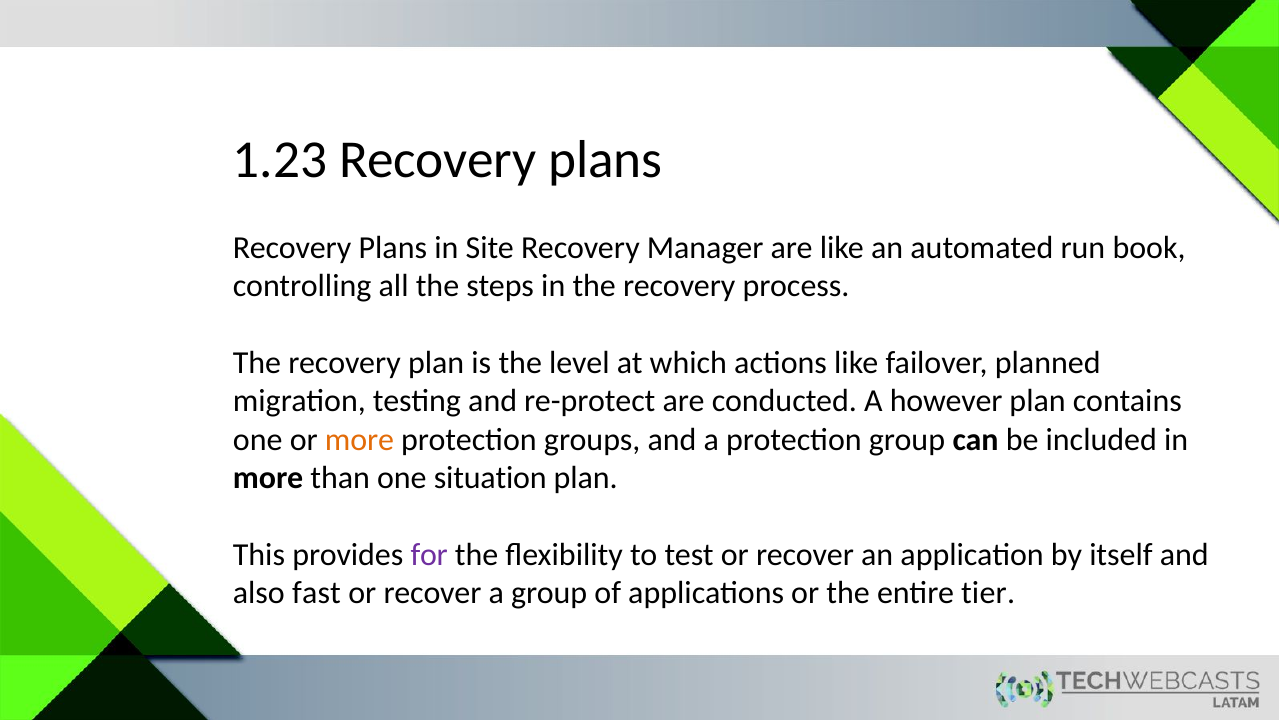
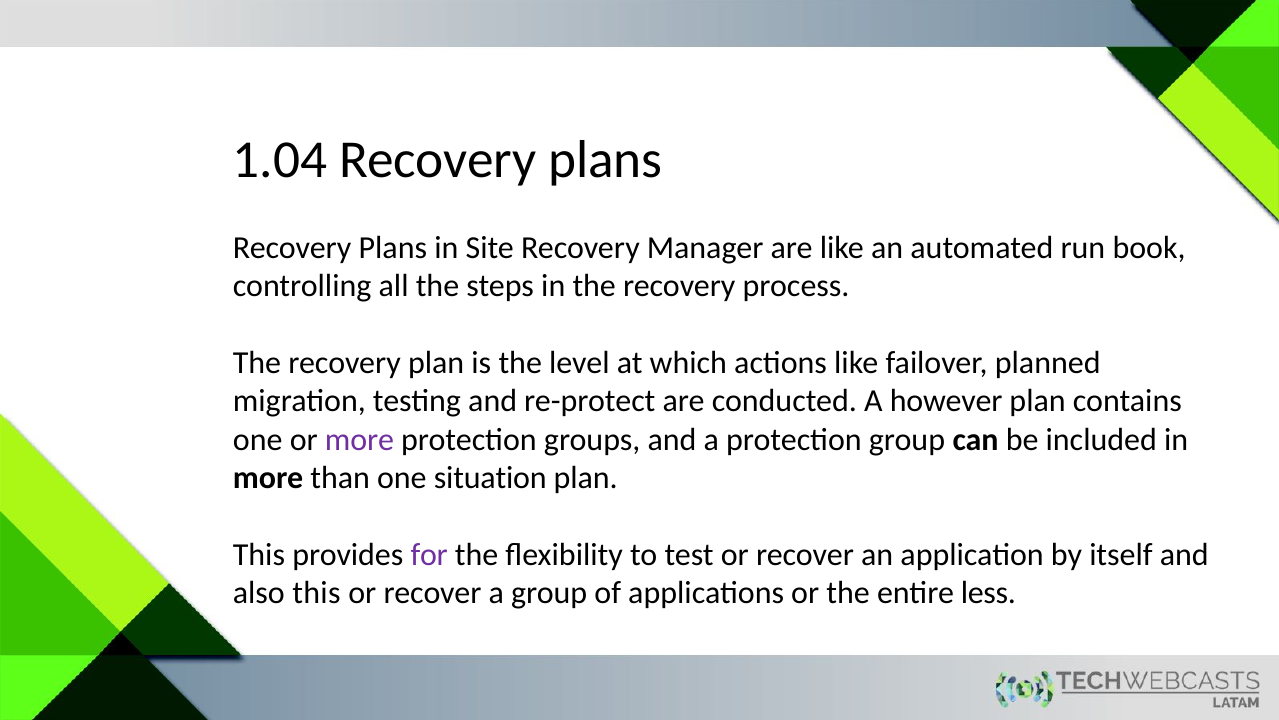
1.23: 1.23 -> 1.04
more at (359, 439) colour: orange -> purple
also fast: fast -> this
tier: tier -> less
